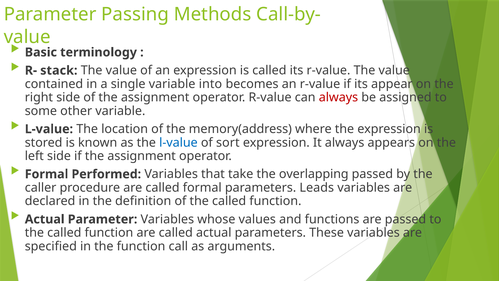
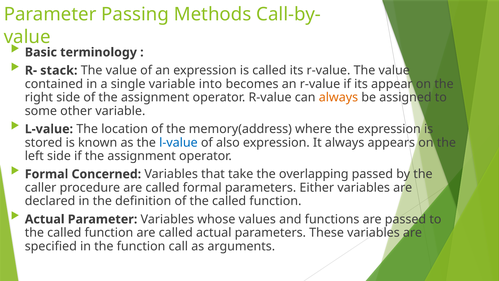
always at (338, 97) colour: red -> orange
sort: sort -> also
Performed: Performed -> Concerned
Leads: Leads -> Either
